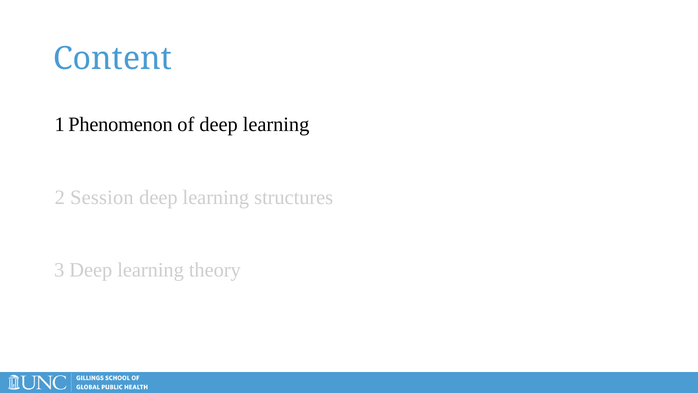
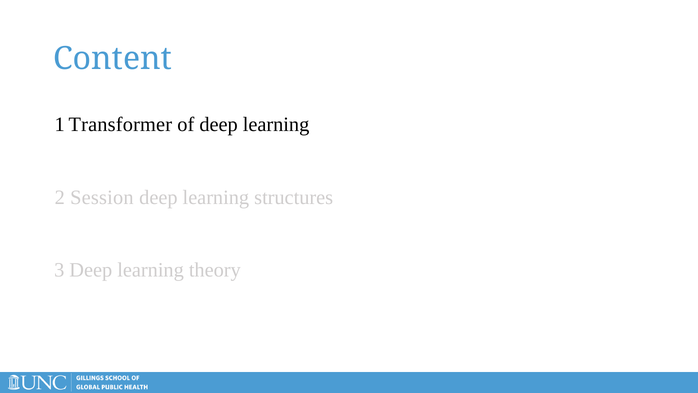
Phenomenon: Phenomenon -> Transformer
